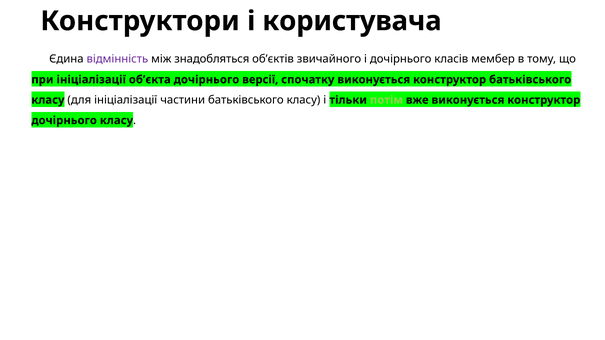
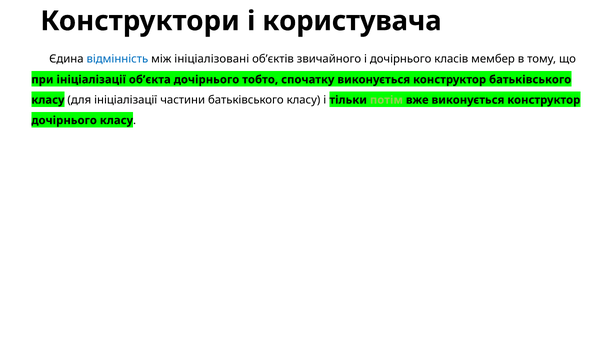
відмінність colour: purple -> blue
знадобляться: знадобляться -> ініціалізовані
версії: версії -> тобто
